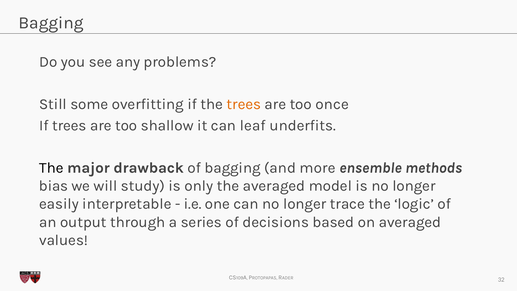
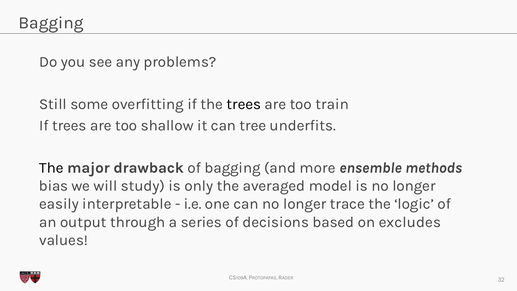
trees at (244, 104) colour: orange -> black
once: once -> train
leaf: leaf -> tree
on averaged: averaged -> excludes
